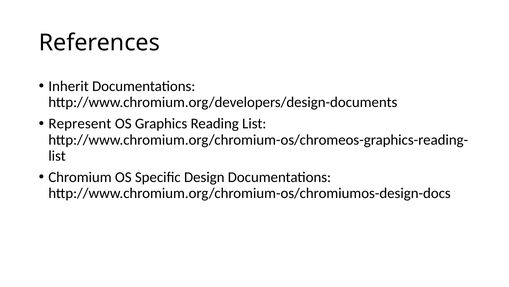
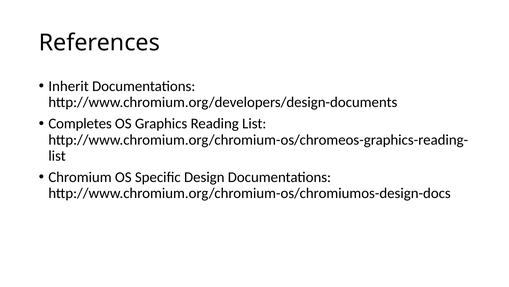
Represent: Represent -> Completes
